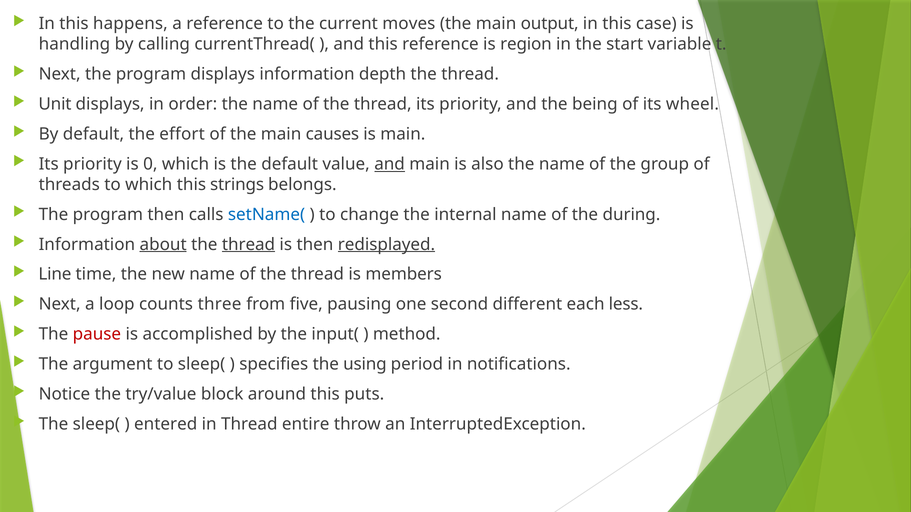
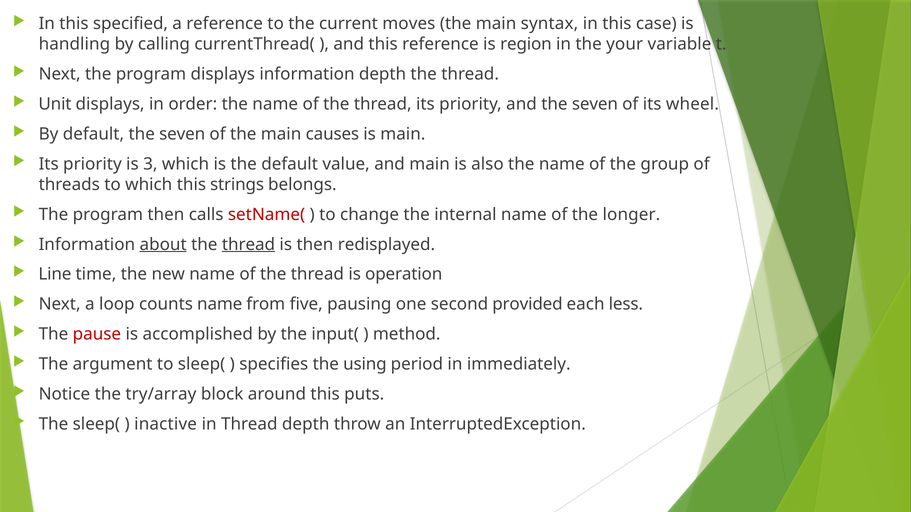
happens: happens -> specified
output: output -> syntax
start: start -> your
and the being: being -> seven
default the effort: effort -> seven
0: 0 -> 3
and at (390, 164) underline: present -> none
setName( colour: blue -> red
during: during -> longer
redisplayed underline: present -> none
members: members -> operation
counts three: three -> name
different: different -> provided
notifications: notifications -> immediately
try/value: try/value -> try/array
entered: entered -> inactive
Thread entire: entire -> depth
